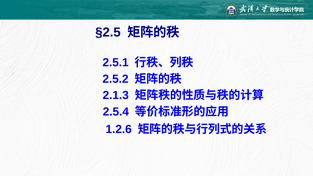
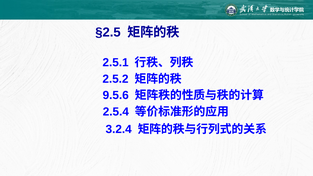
2.1.3: 2.1.3 -> 9.5.6
1.2.6: 1.2.6 -> 3.2.4
